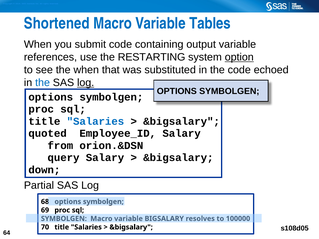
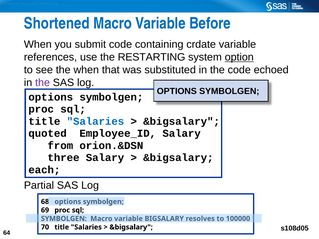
Tables: Tables -> Before
output: output -> crdate
the at (43, 83) colour: blue -> purple
log at (86, 83) underline: present -> none
query: query -> three
down: down -> each
